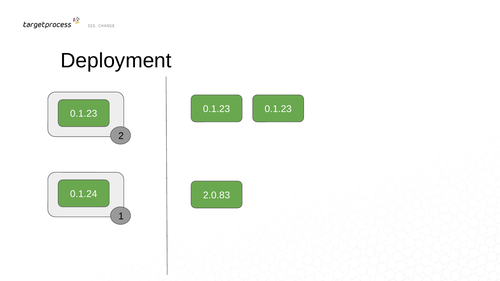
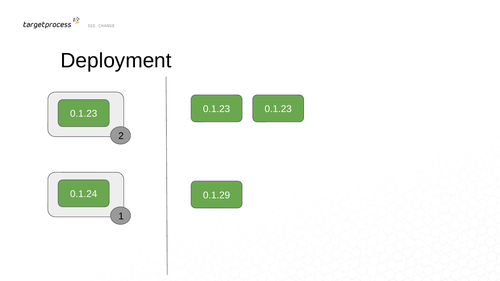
2.0.83: 2.0.83 -> 0.1.29
